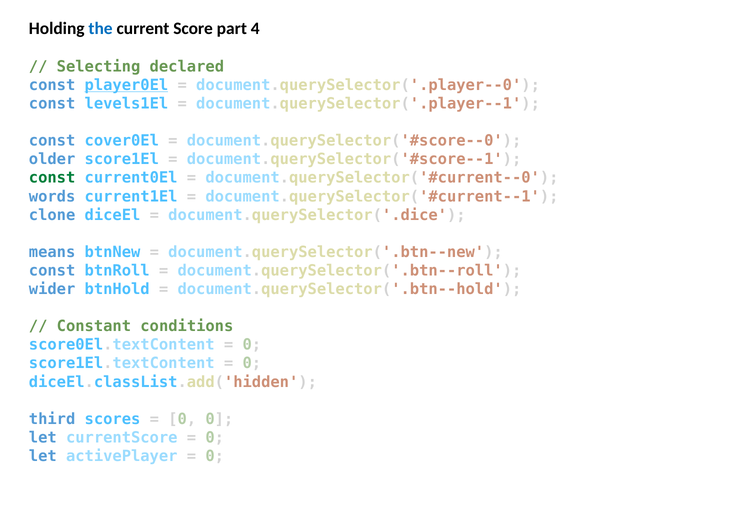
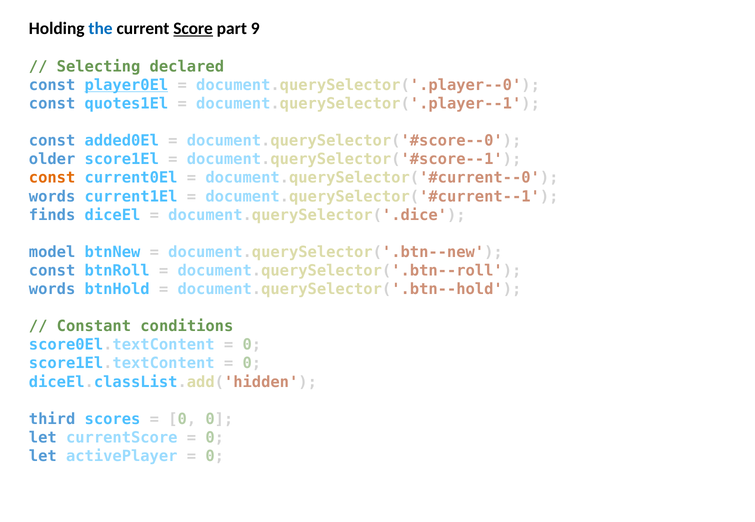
Score underline: none -> present
4: 4 -> 9
levels1El: levels1El -> quotes1El
cover0El: cover0El -> added0El
const at (52, 178) colour: green -> orange
clone: clone -> finds
means: means -> model
wider at (52, 290): wider -> words
